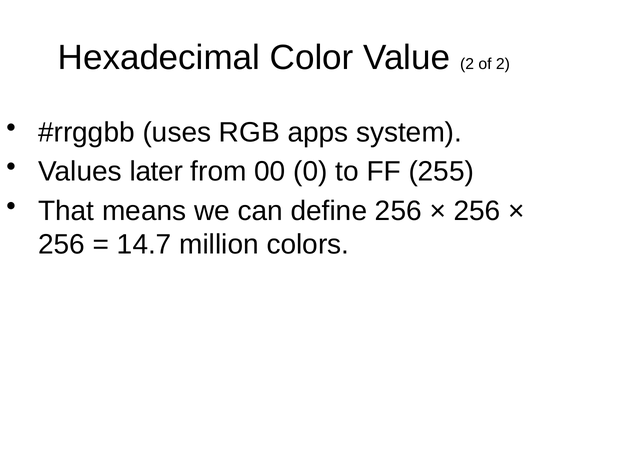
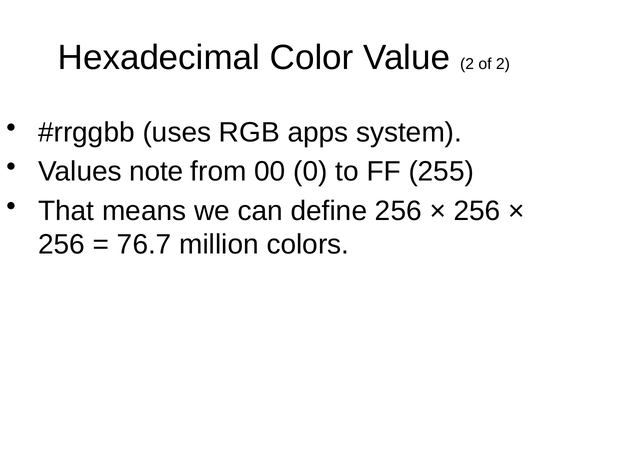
later: later -> note
14.7: 14.7 -> 76.7
